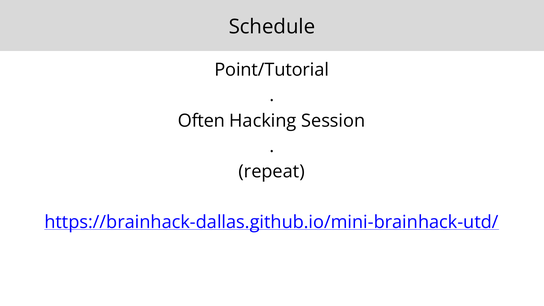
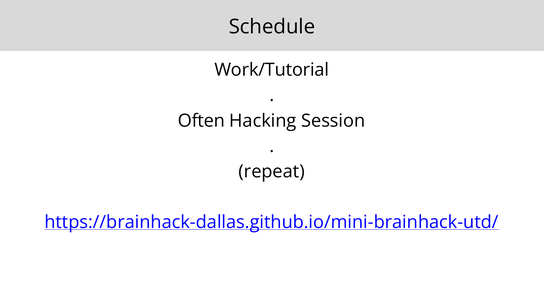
Point/Tutorial: Point/Tutorial -> Work/Tutorial
